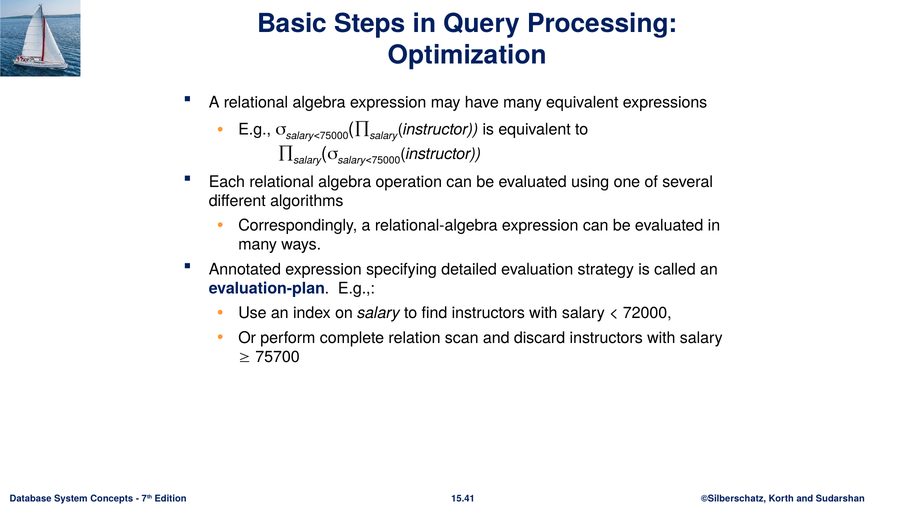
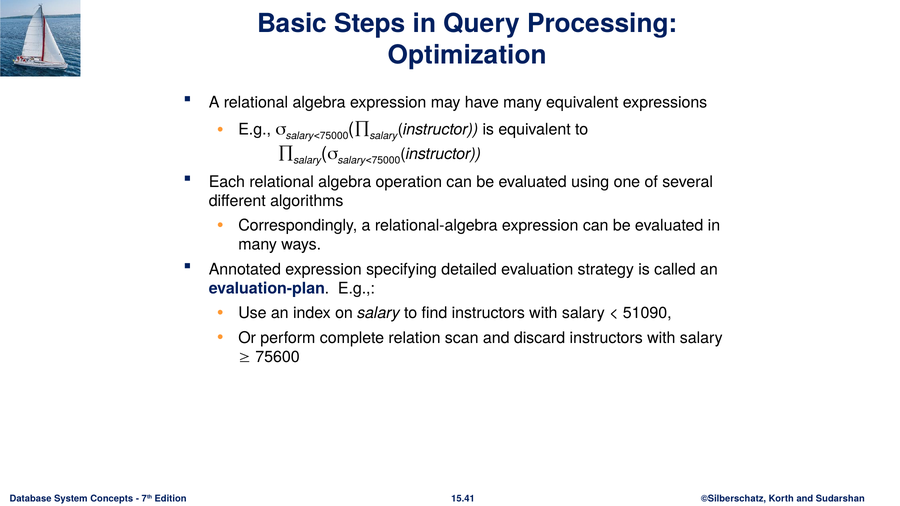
72000: 72000 -> 51090
75700: 75700 -> 75600
